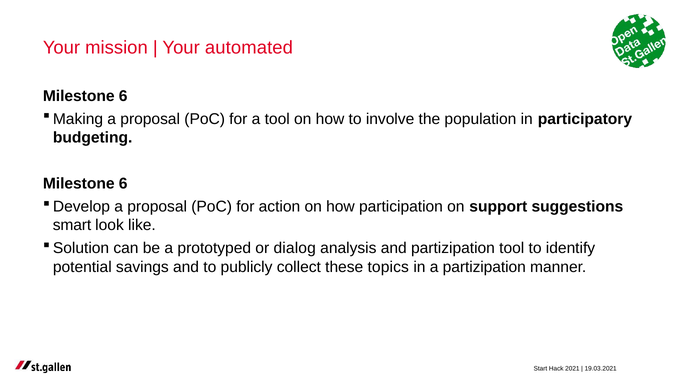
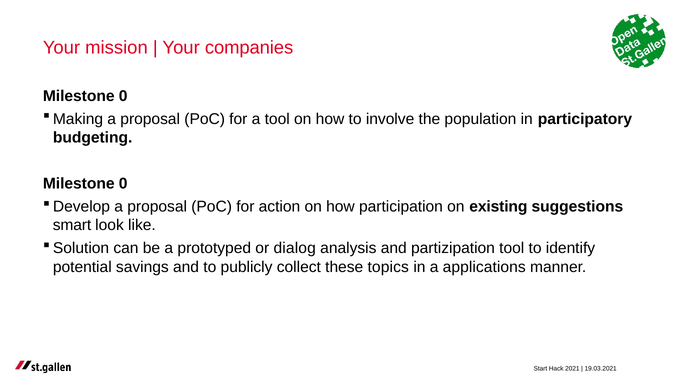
automated: automated -> companies
6 at (123, 96): 6 -> 0
6 at (123, 184): 6 -> 0
support: support -> existing
a partizipation: partizipation -> applications
